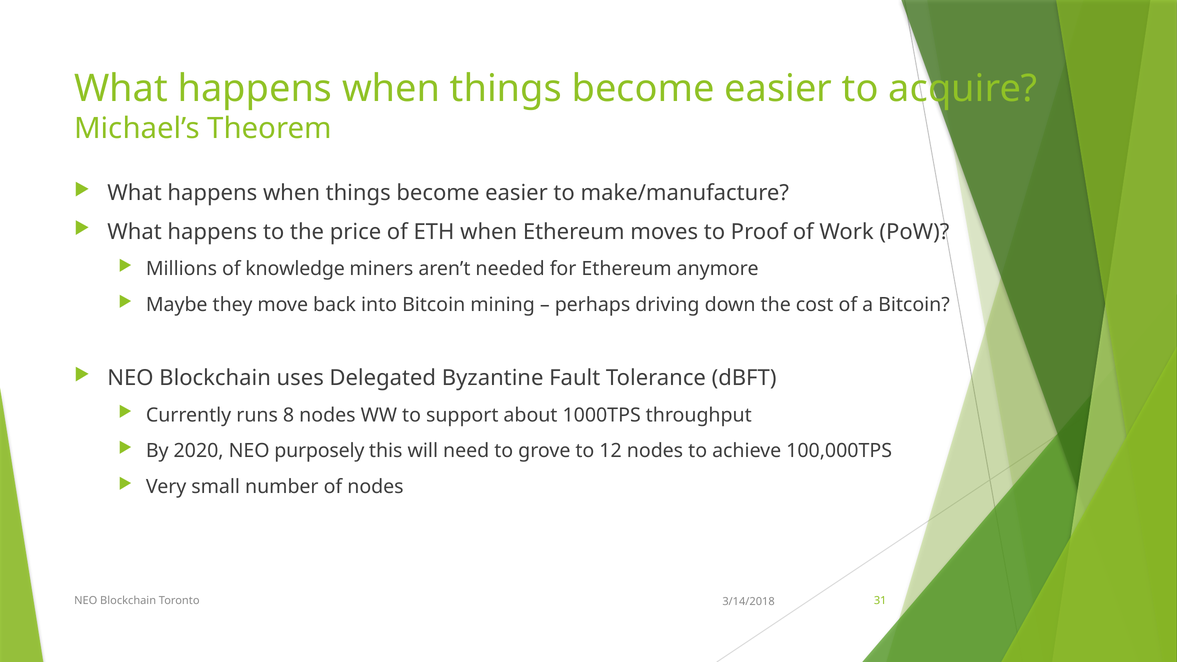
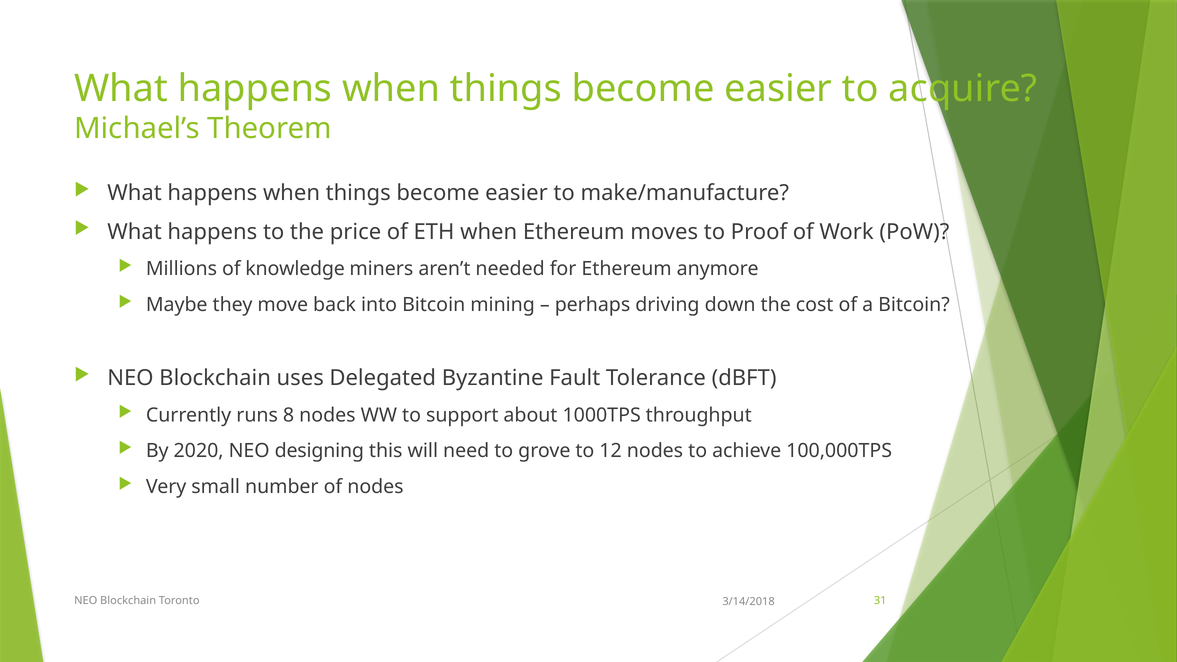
purposely: purposely -> designing
